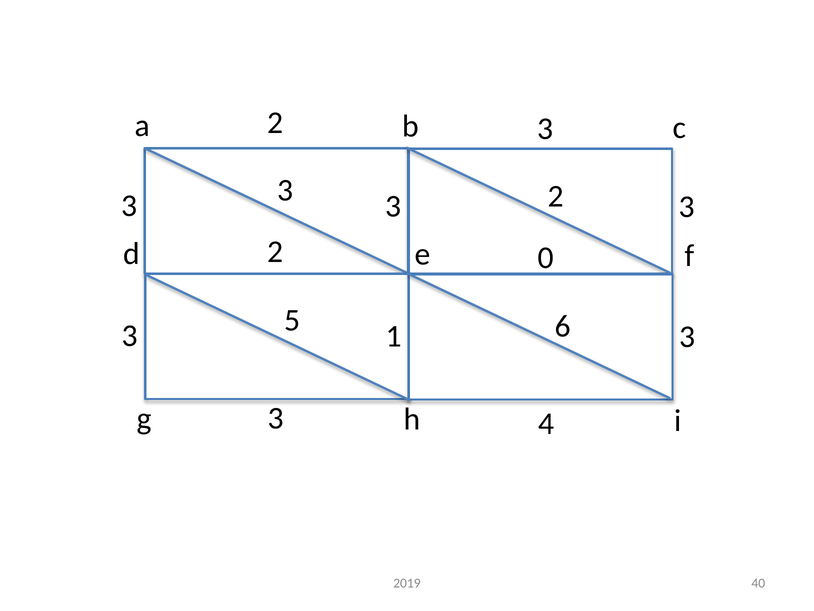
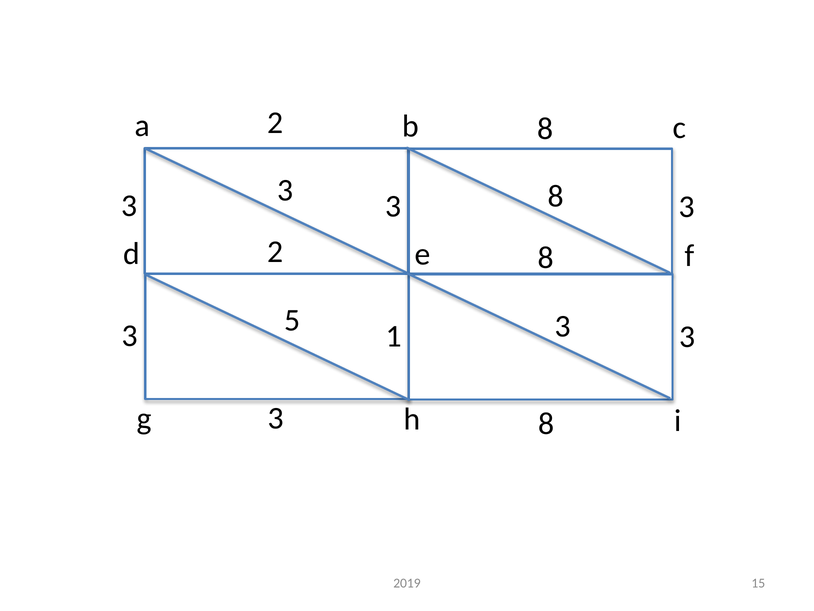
3 at (545, 129): 3 -> 8
2 at (556, 196): 2 -> 8
0 at (546, 258): 0 -> 8
5 6: 6 -> 3
4 at (546, 424): 4 -> 8
40: 40 -> 15
